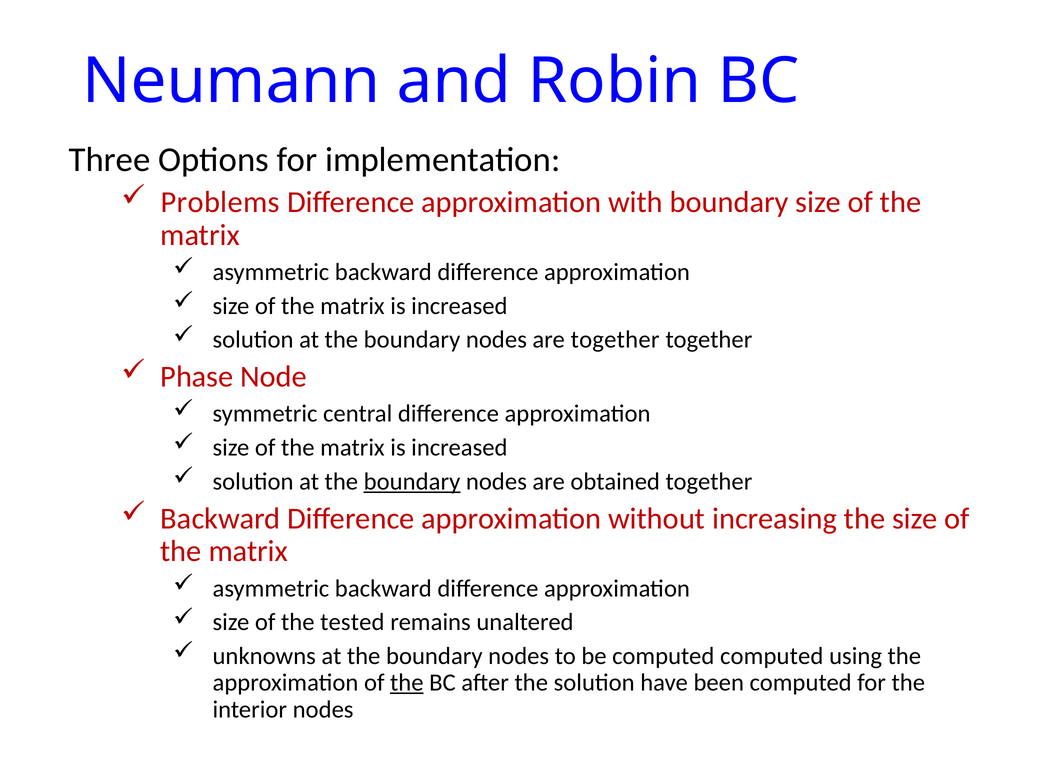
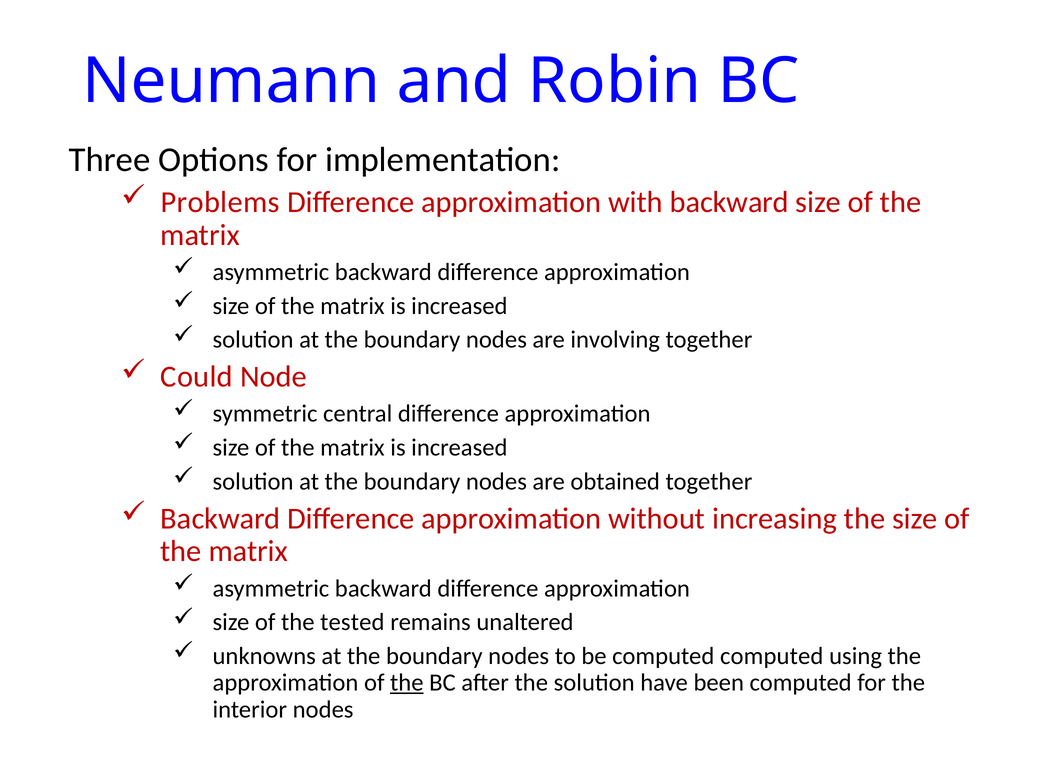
with boundary: boundary -> backward
are together: together -> involving
Phase: Phase -> Could
boundary at (412, 482) underline: present -> none
